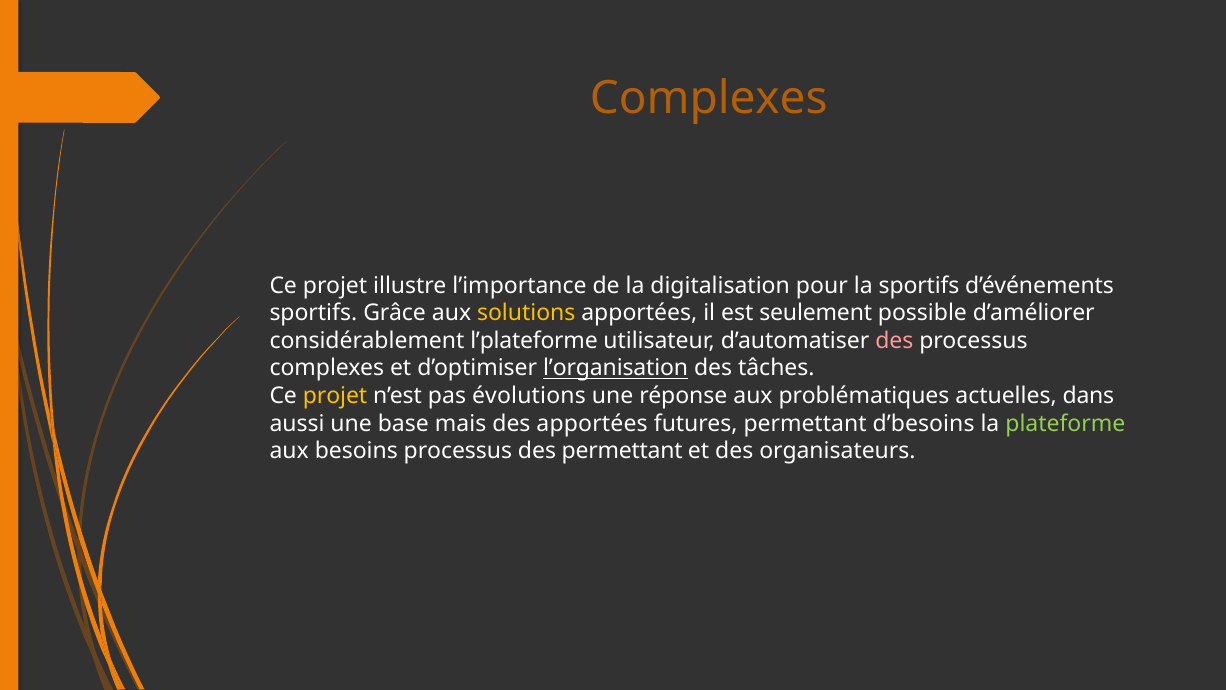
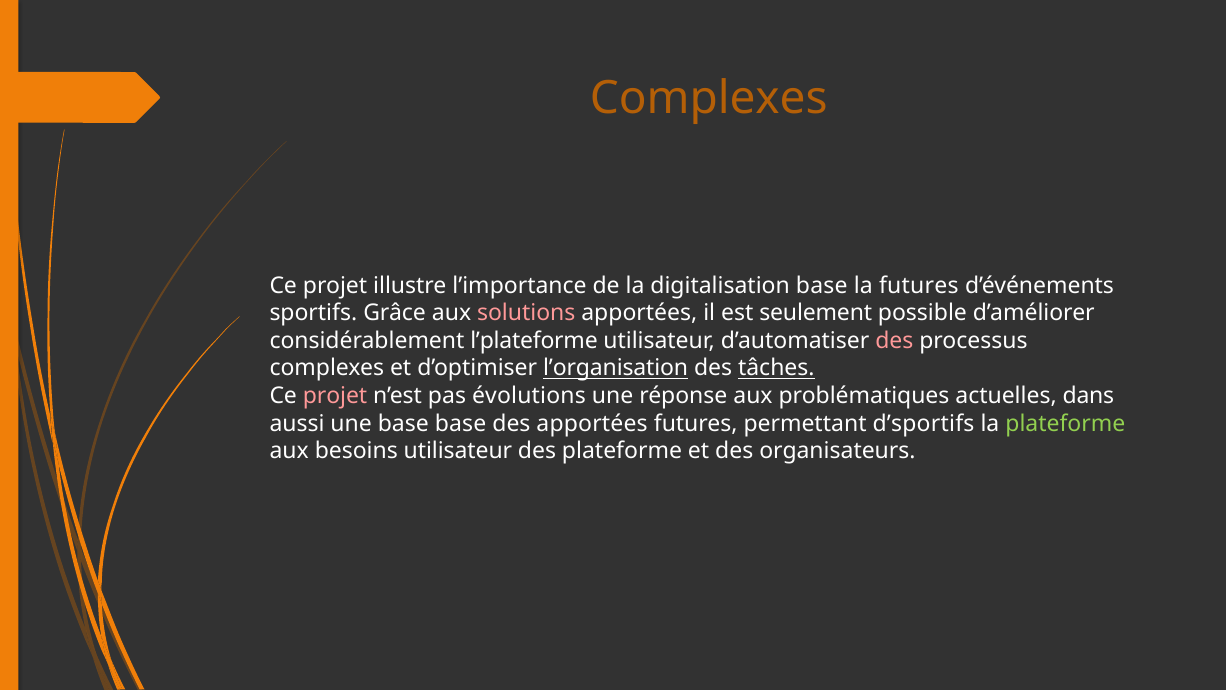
digitalisation pour: pour -> base
la sportifs: sportifs -> futures
solutions colour: yellow -> pink
tâches underline: none -> present
projet at (335, 396) colour: yellow -> pink
base mais: mais -> base
d’besoins: d’besoins -> d’sportifs
besoins processus: processus -> utilisateur
des permettant: permettant -> plateforme
